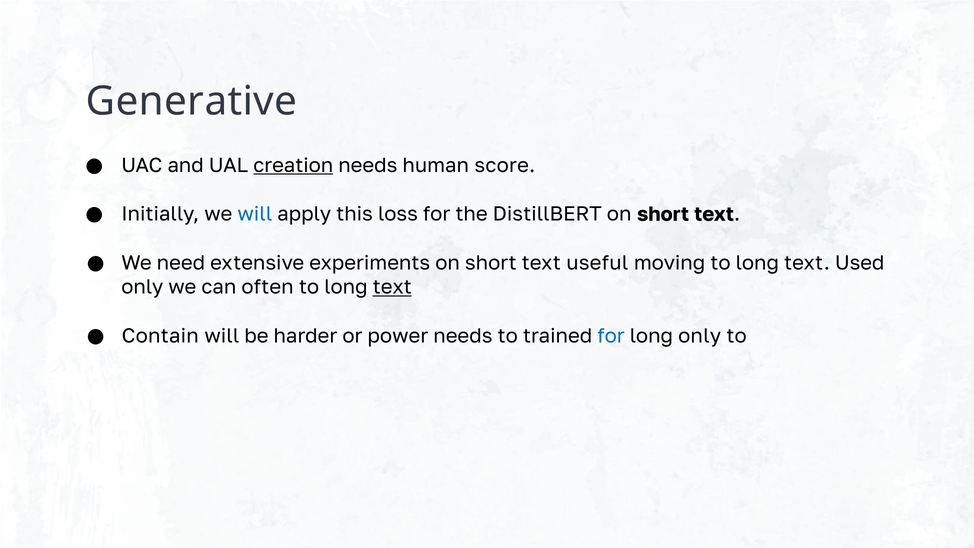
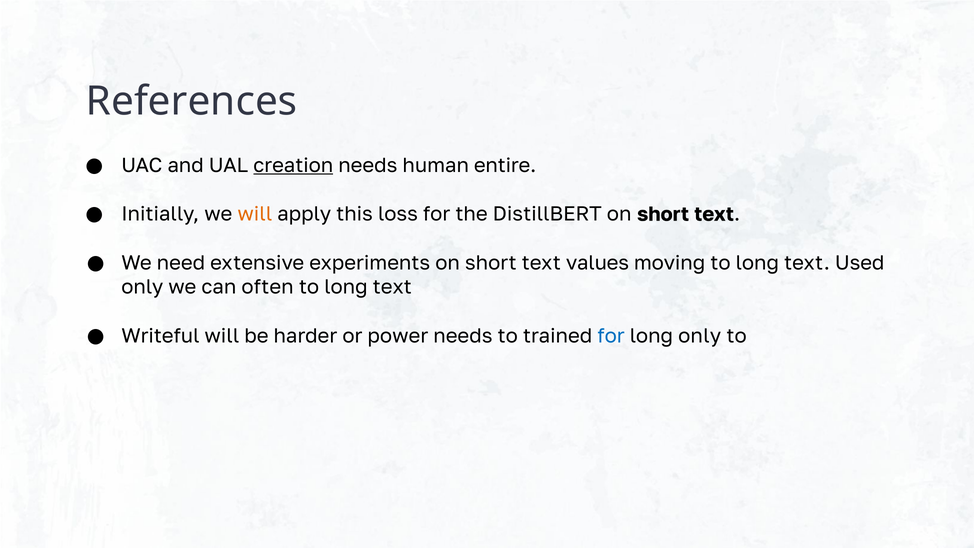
Generative: Generative -> References
score: score -> entire
will at (255, 214) colour: blue -> orange
useful: useful -> values
text at (392, 287) underline: present -> none
Contain: Contain -> Writeful
